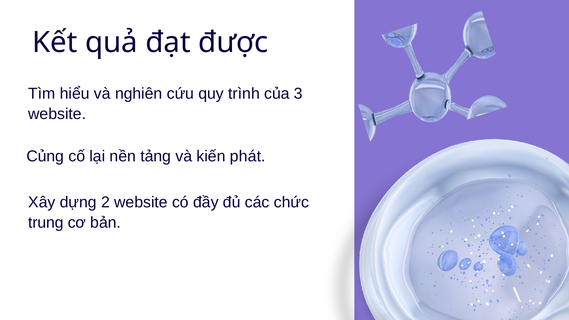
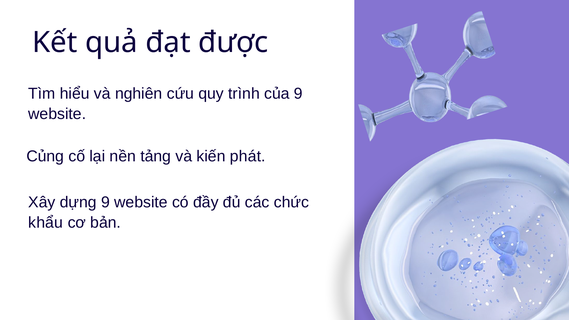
của 3: 3 -> 9
dựng 2: 2 -> 9
trung: trung -> khẩu
